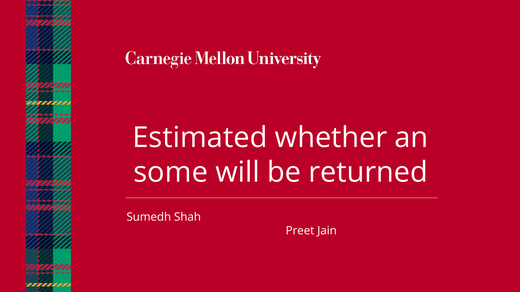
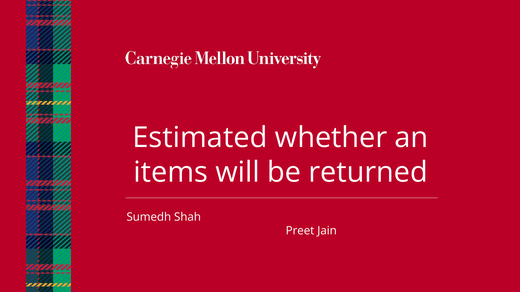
some: some -> items
